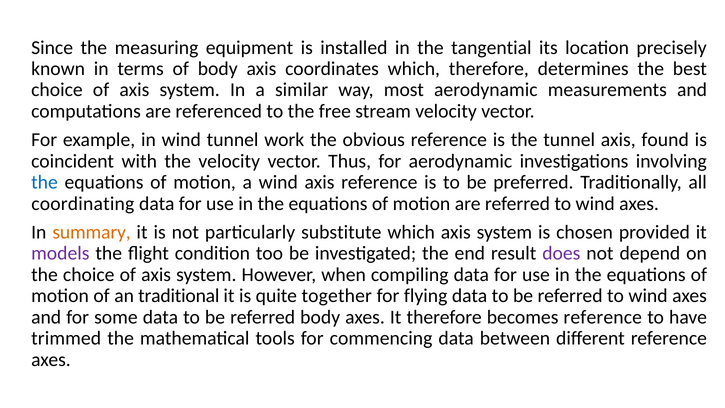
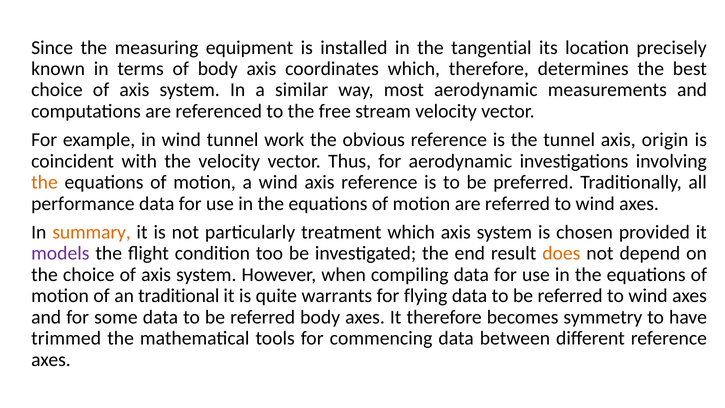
found: found -> origin
the at (44, 182) colour: blue -> orange
coordinating: coordinating -> performance
substitute: substitute -> treatment
does colour: purple -> orange
together: together -> warrants
becomes reference: reference -> symmetry
